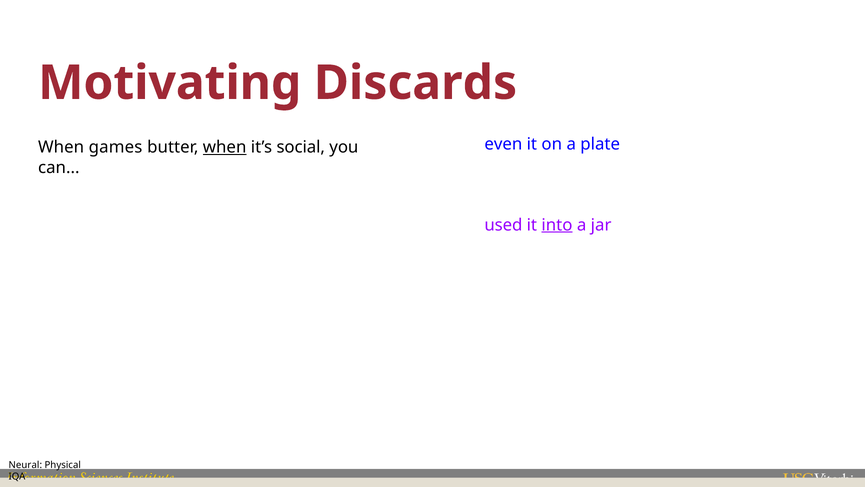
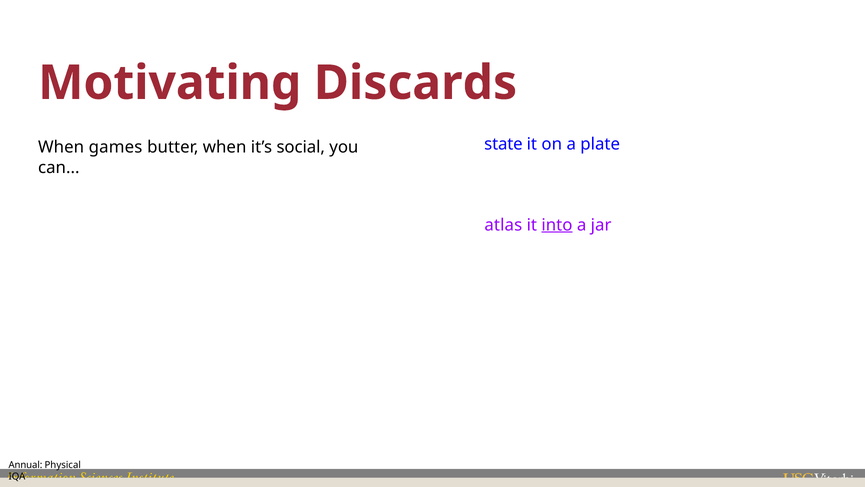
even: even -> state
when at (225, 147) underline: present -> none
used: used -> atlas
Neural: Neural -> Annual
